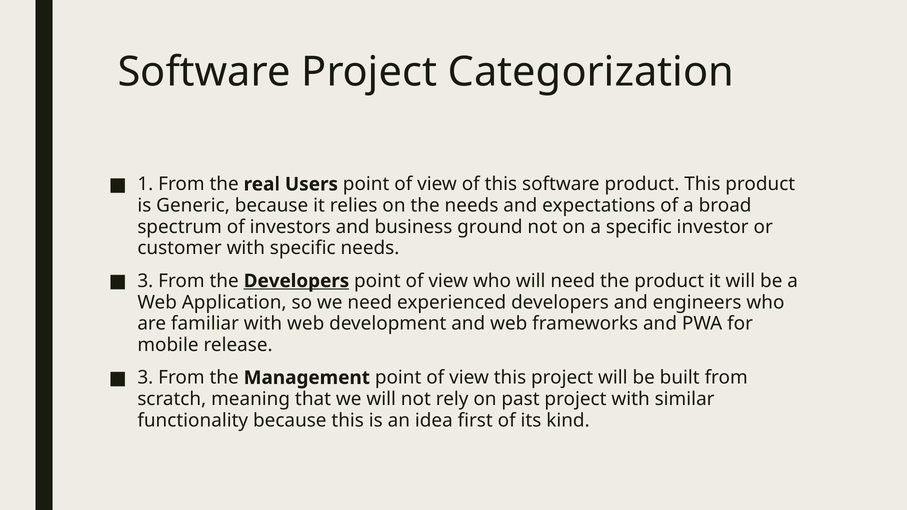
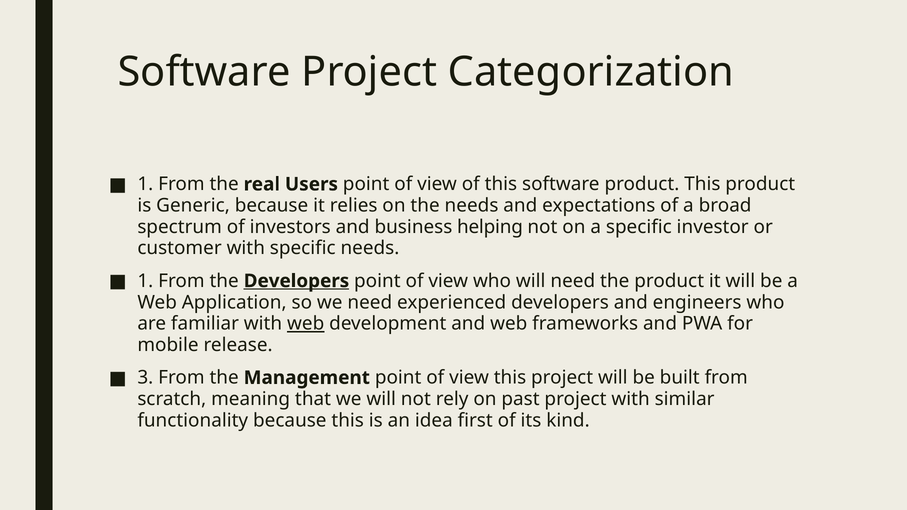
ground: ground -> helping
3 at (145, 281): 3 -> 1
web at (306, 324) underline: none -> present
